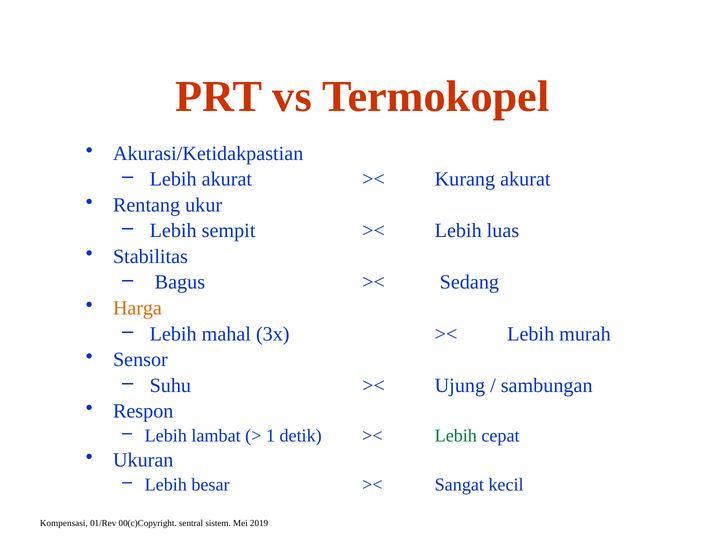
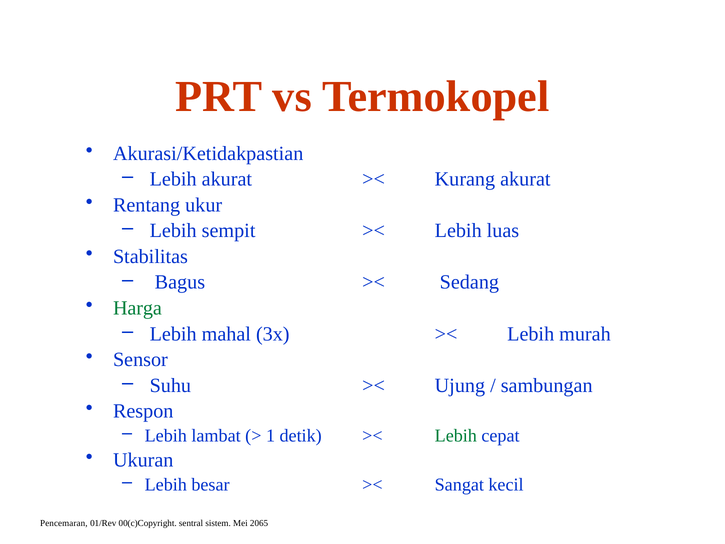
Harga colour: orange -> green
Kompensasi: Kompensasi -> Pencemaran
2019: 2019 -> 2065
